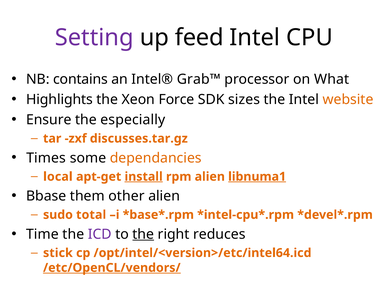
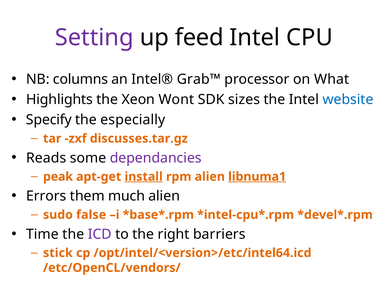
contains: contains -> columns
Force: Force -> Wont
website colour: orange -> blue
Ensure: Ensure -> Specify
Times: Times -> Reads
dependancies colour: orange -> purple
local: local -> peak
Bbase: Bbase -> Errors
other: other -> much
total: total -> false
the at (143, 234) underline: present -> none
reduces: reduces -> barriers
/etc/OpenCL/vendors/ underline: present -> none
